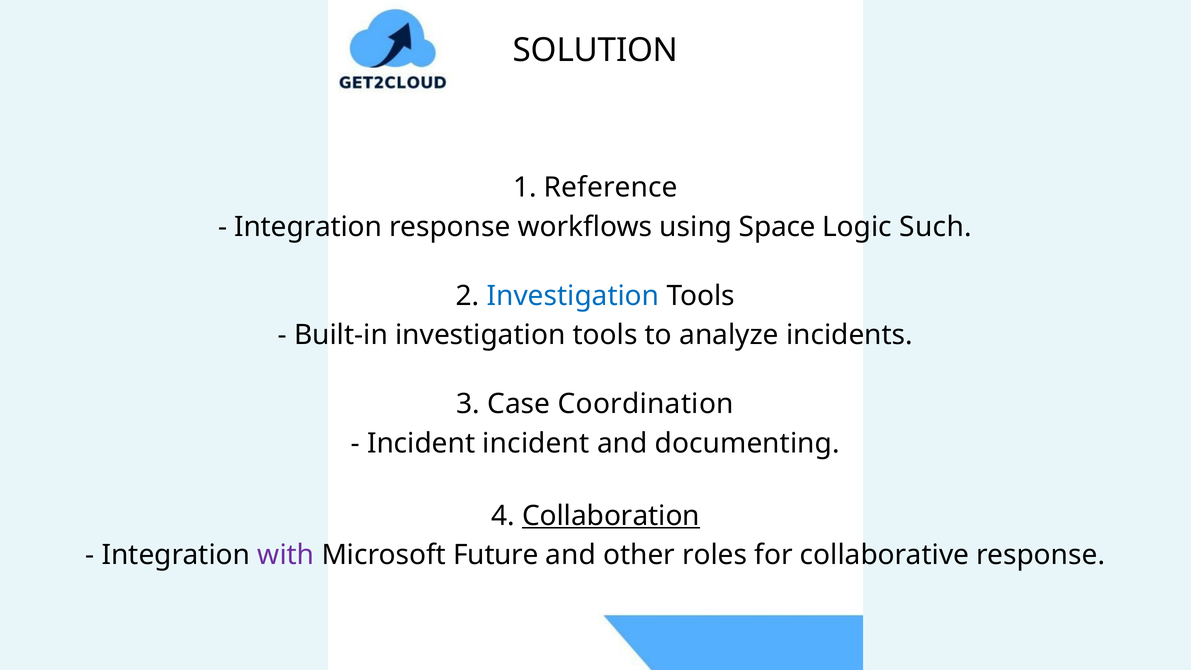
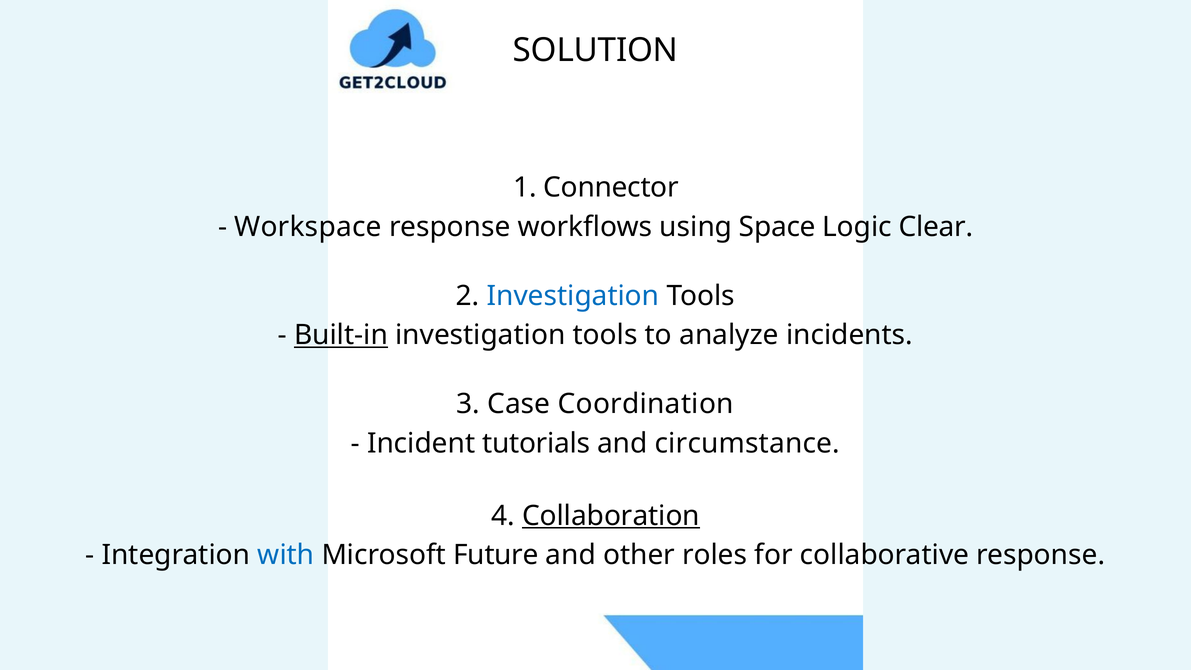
Reference: Reference -> Connector
Integration at (308, 227): Integration -> Workspace
Such: Such -> Clear
Built-in underline: none -> present
Incident incident: incident -> tutorials
documenting: documenting -> circumstance
with colour: purple -> blue
